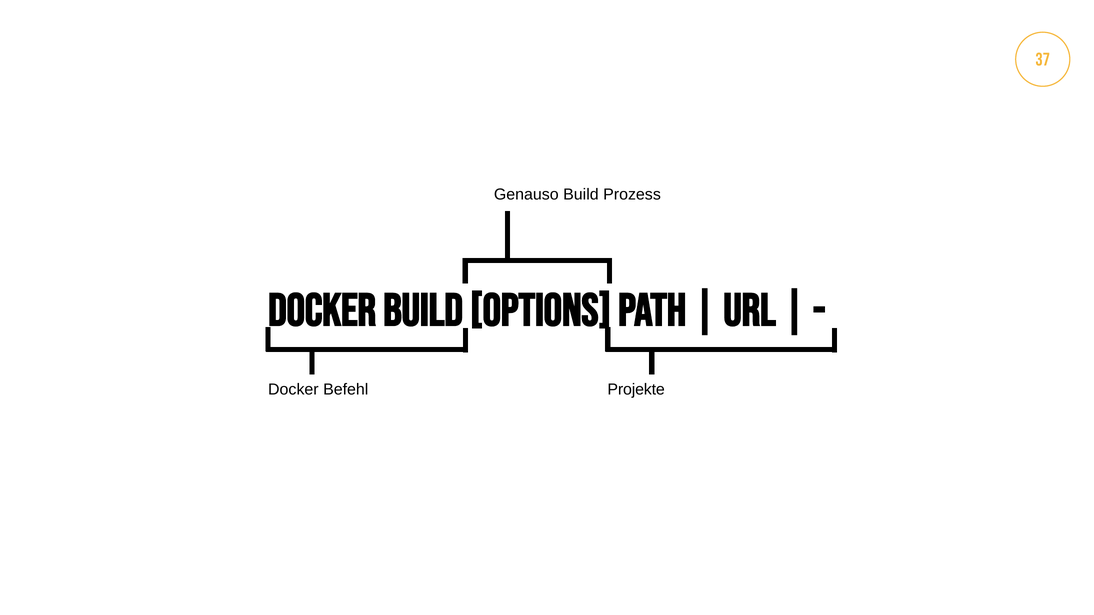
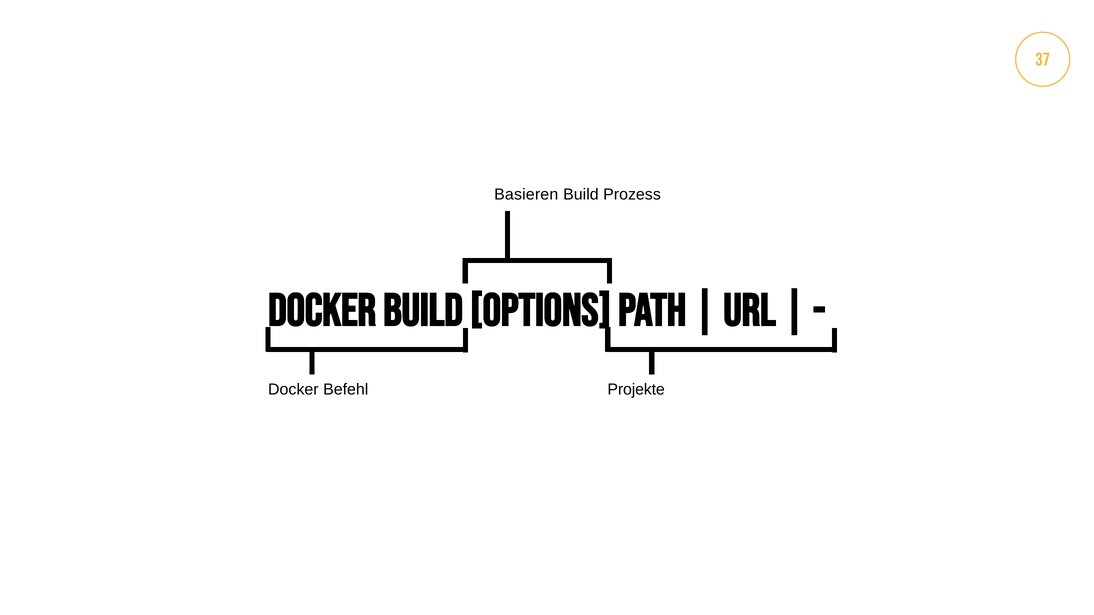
Genauso: Genauso -> Basieren
